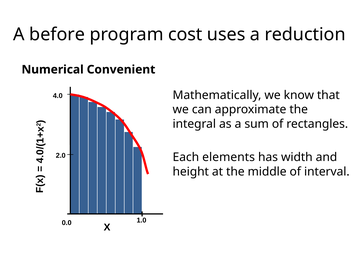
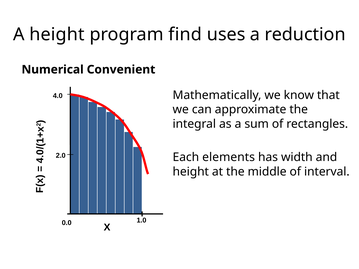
A before: before -> height
cost: cost -> find
